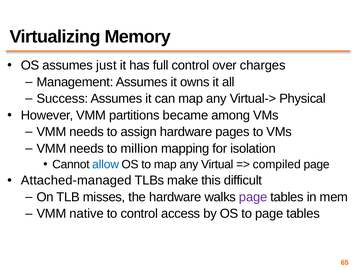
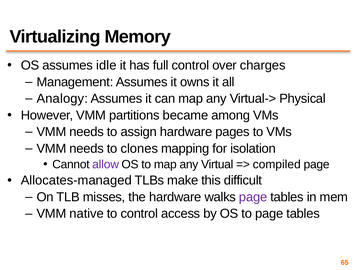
just: just -> idle
Success: Success -> Analogy
million: million -> clones
allow colour: blue -> purple
Attached-managed: Attached-managed -> Allocates-managed
